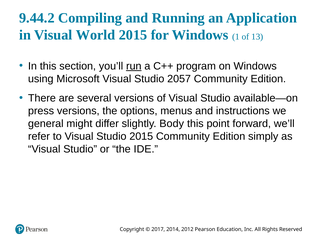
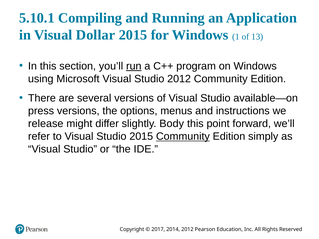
9.44.2: 9.44.2 -> 5.10.1
World: World -> Dollar
Studio 2057: 2057 -> 2012
general: general -> release
Community at (183, 137) underline: none -> present
